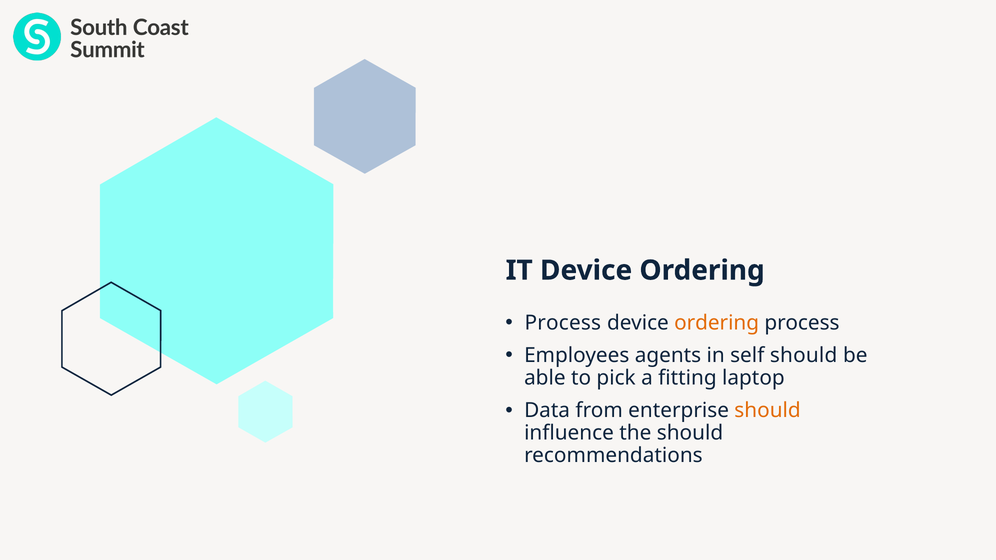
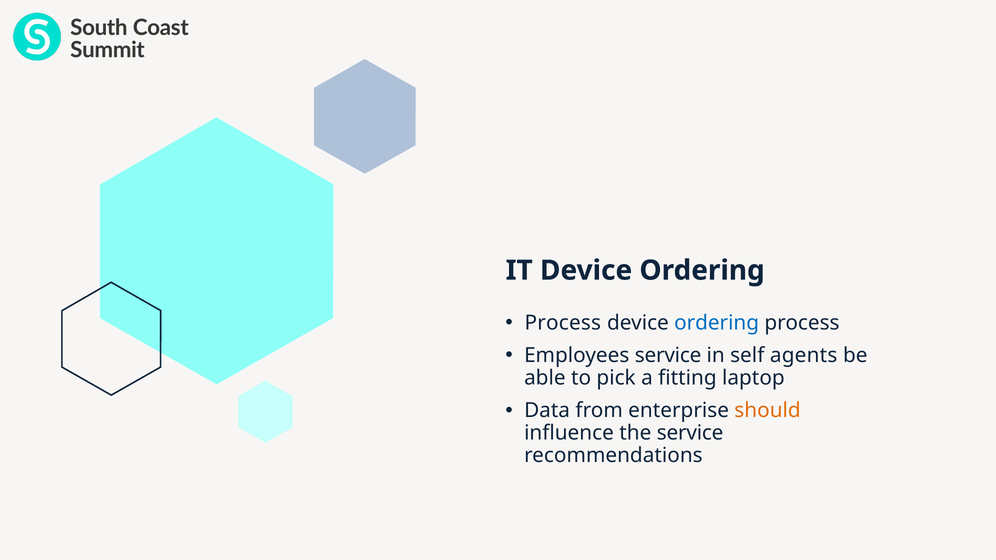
ordering at (717, 323) colour: orange -> blue
Employees agents: agents -> service
self should: should -> agents
the should: should -> service
